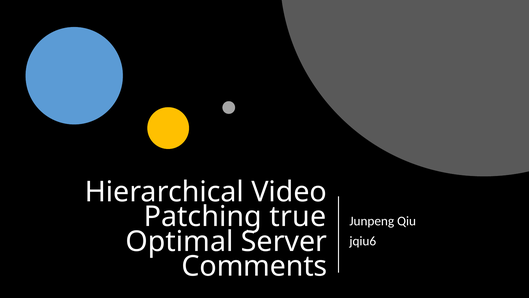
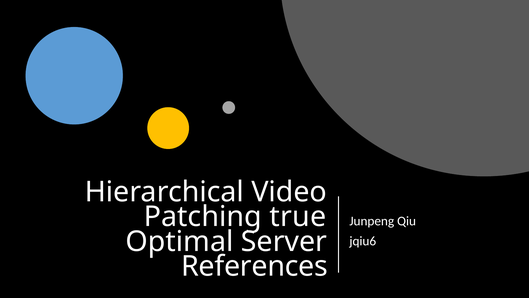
Comments: Comments -> References
